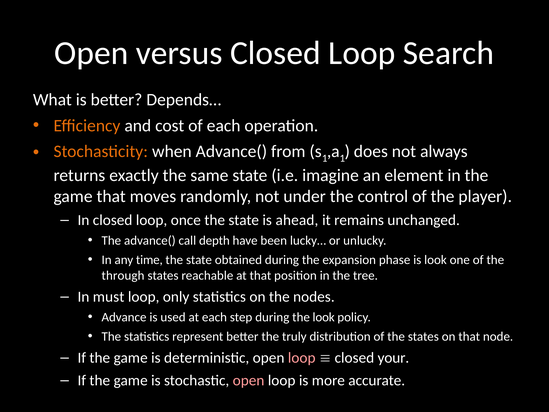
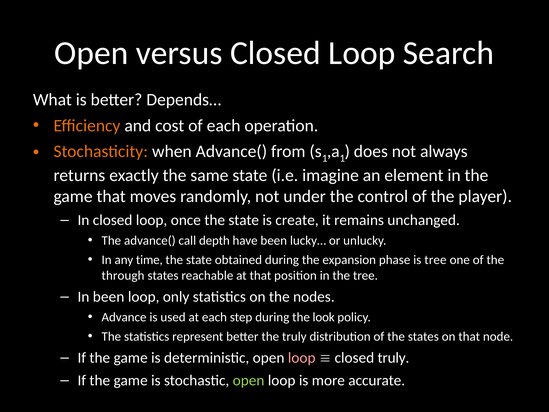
ahead: ahead -> create
is look: look -> tree
In must: must -> been
closed your: your -> truly
open at (249, 380) colour: pink -> light green
